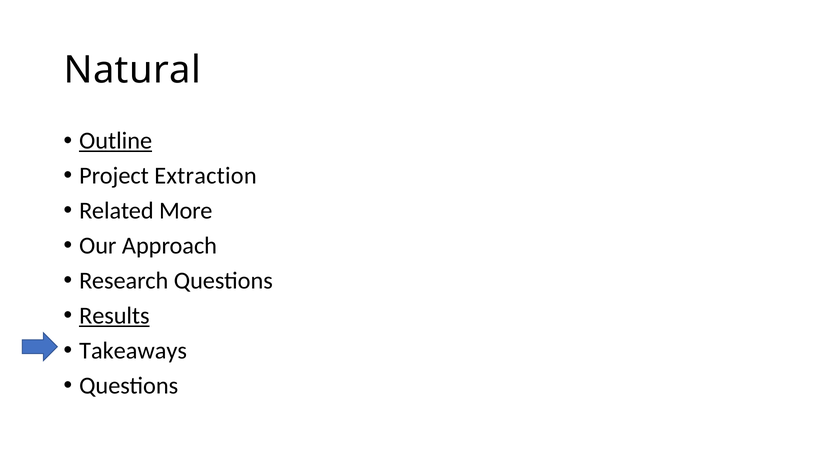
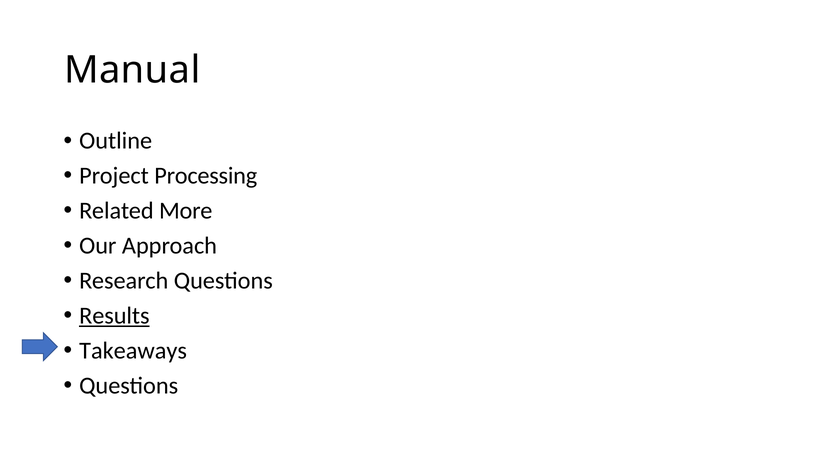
Natural: Natural -> Manual
Outline underline: present -> none
Extraction: Extraction -> Processing
